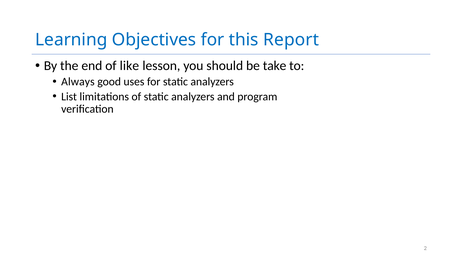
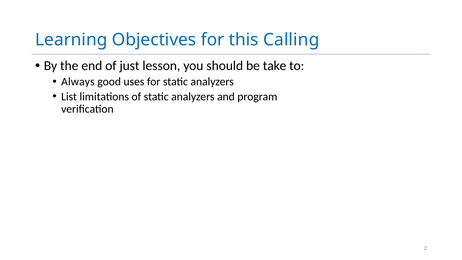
Report: Report -> Calling
like: like -> just
